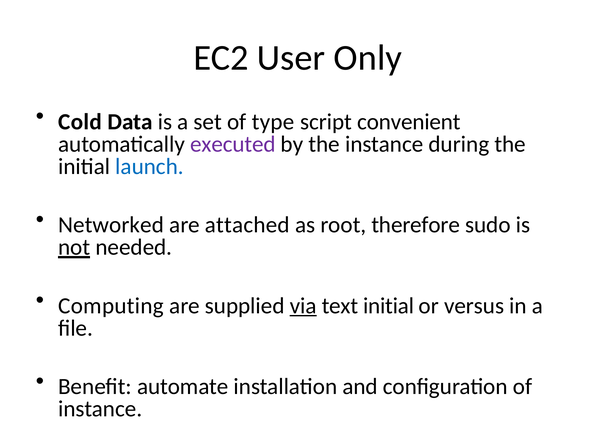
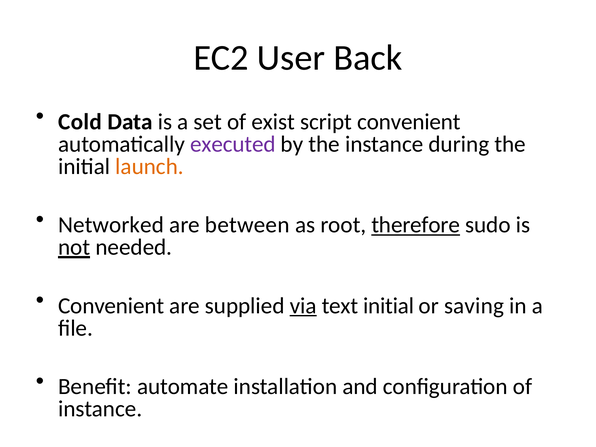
Only: Only -> Back
type: type -> exist
launch colour: blue -> orange
attached: attached -> between
therefore underline: none -> present
Computing at (111, 306): Computing -> Convenient
versus: versus -> saving
